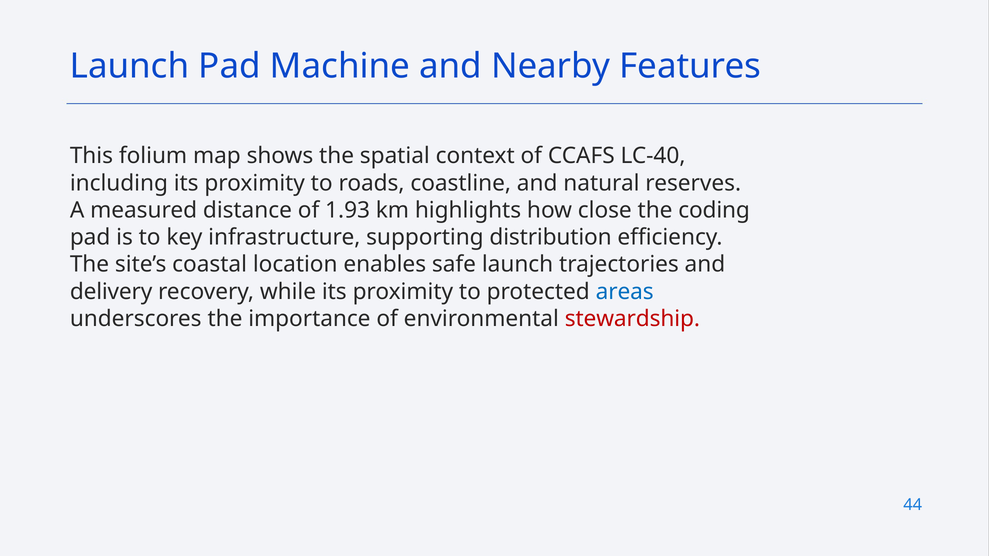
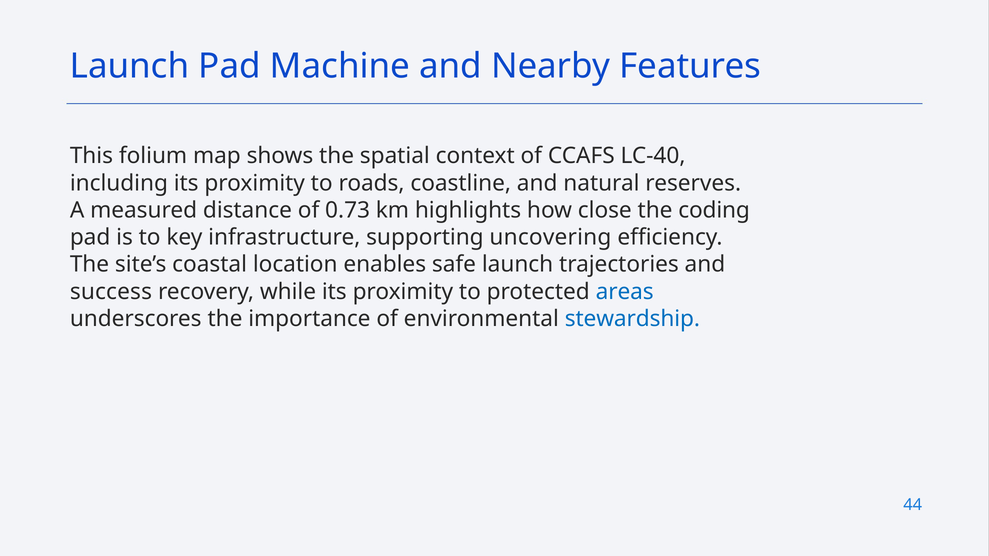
1.93: 1.93 -> 0.73
distribution: distribution -> uncovering
delivery: delivery -> success
stewardship colour: red -> blue
